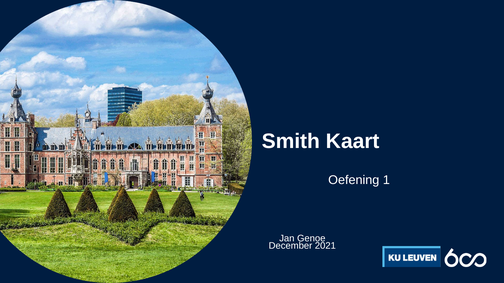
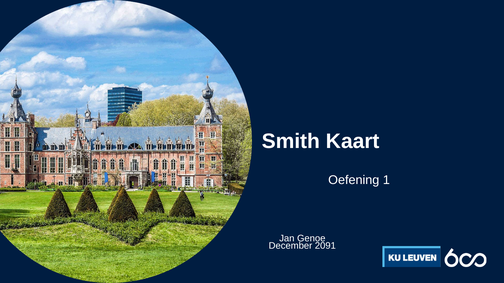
2021: 2021 -> 2091
